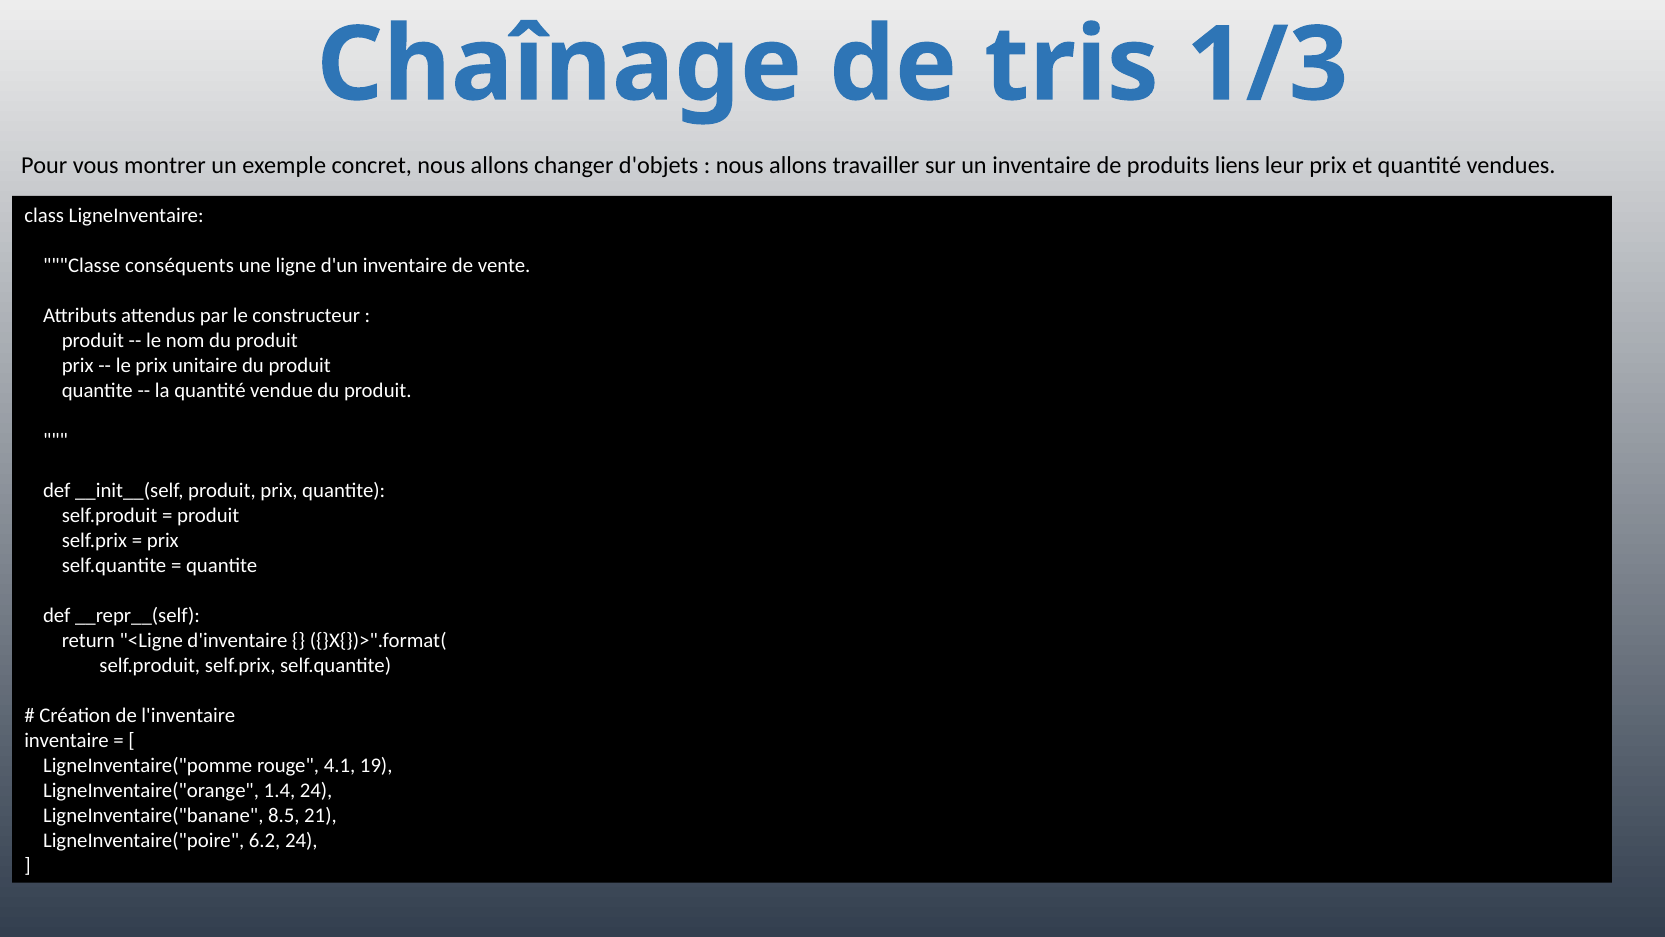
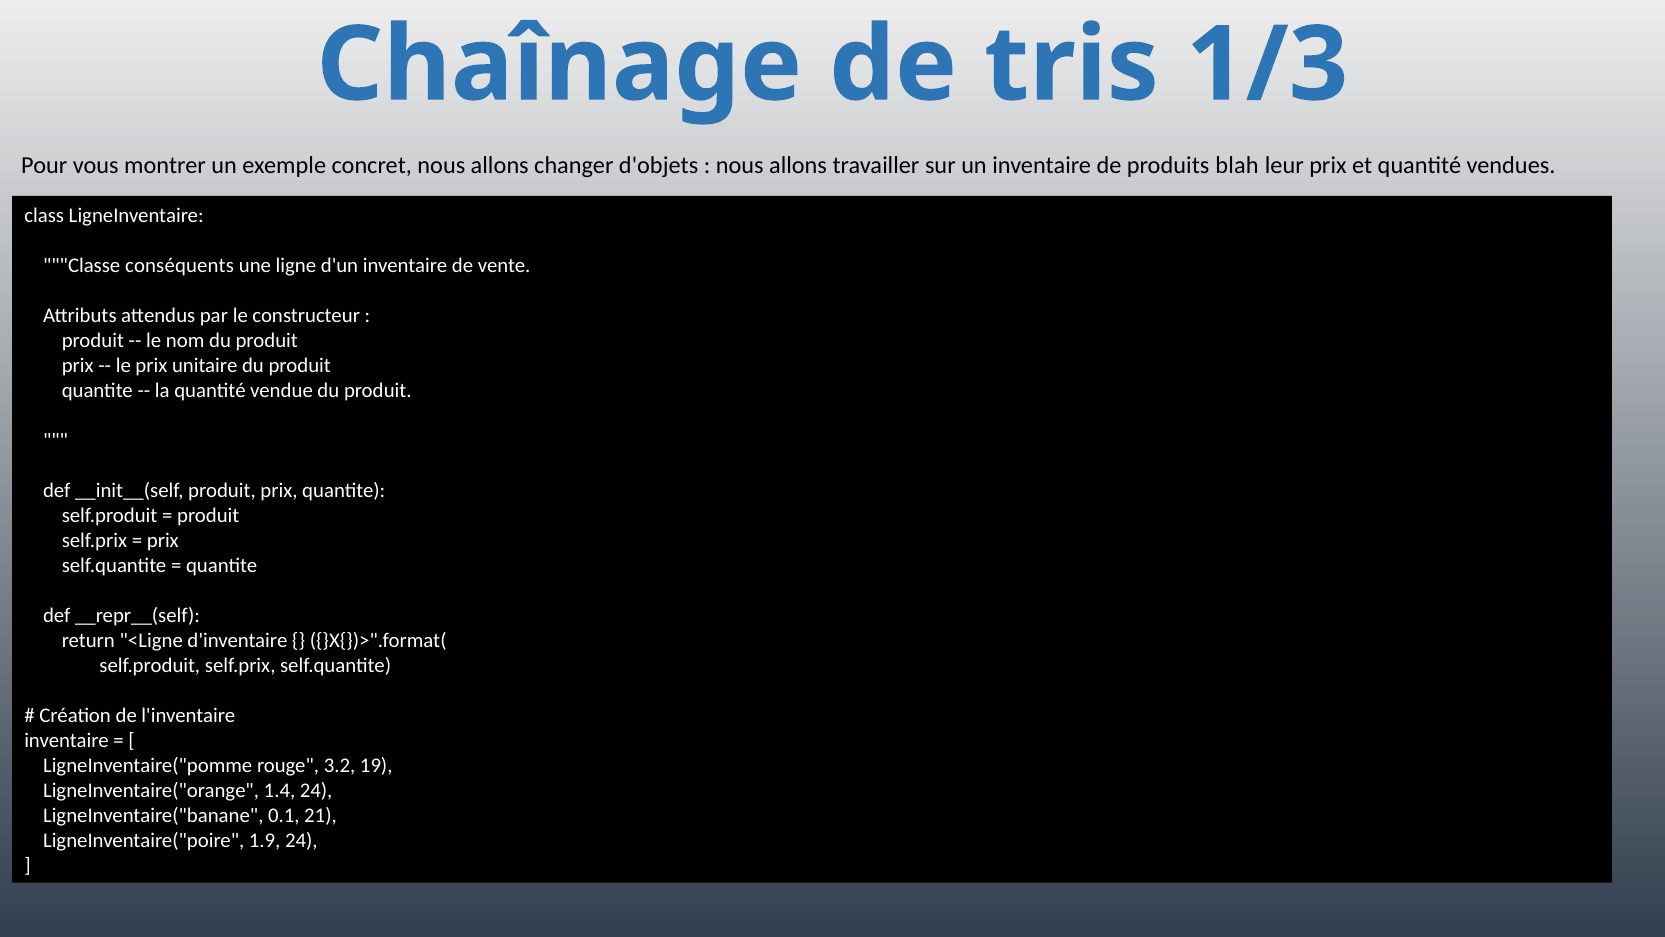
liens: liens -> blah
4.1: 4.1 -> 3.2
8.5: 8.5 -> 0.1
6.2: 6.2 -> 1.9
